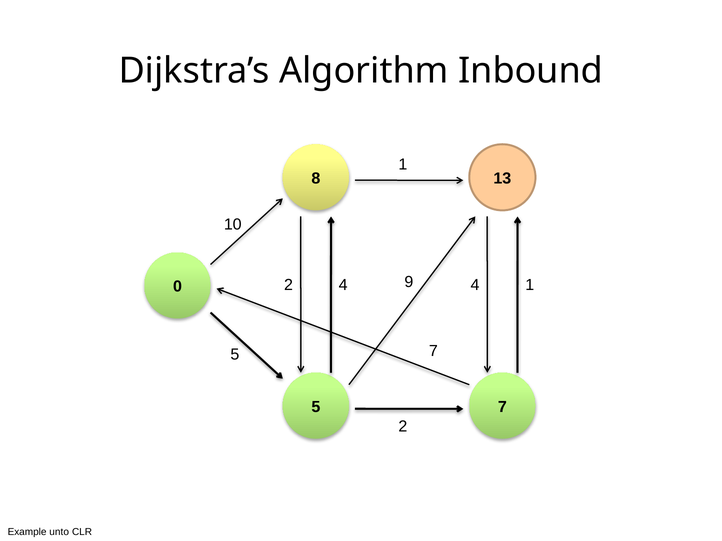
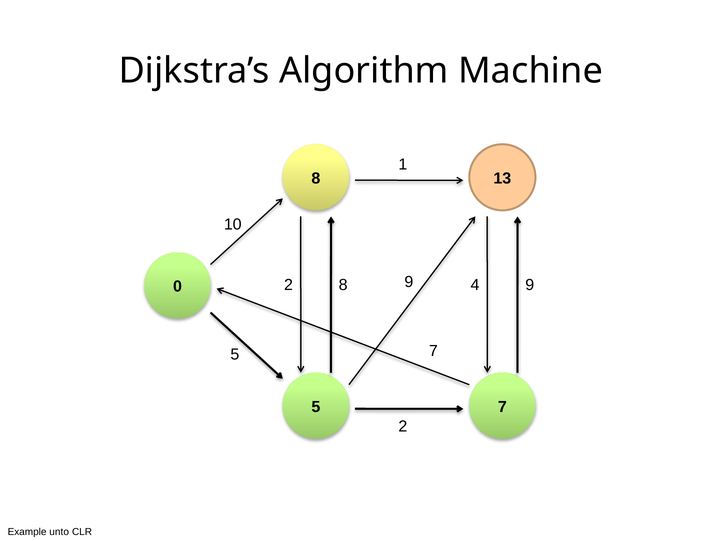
Inbound: Inbound -> Machine
2 4: 4 -> 8
4 1: 1 -> 9
